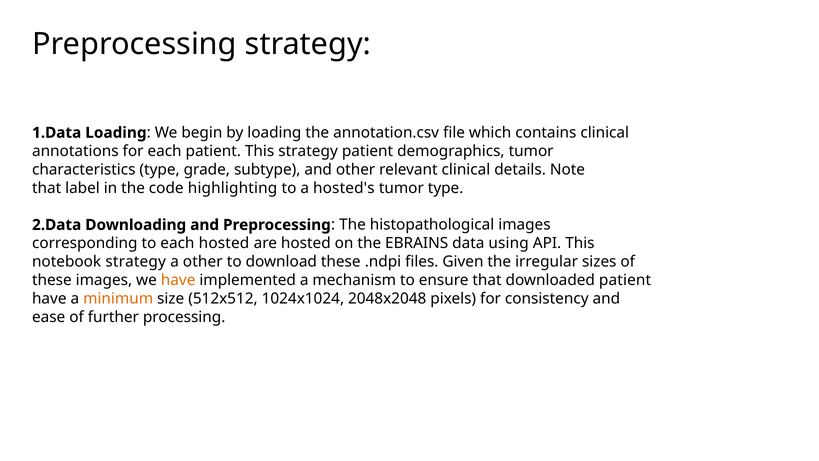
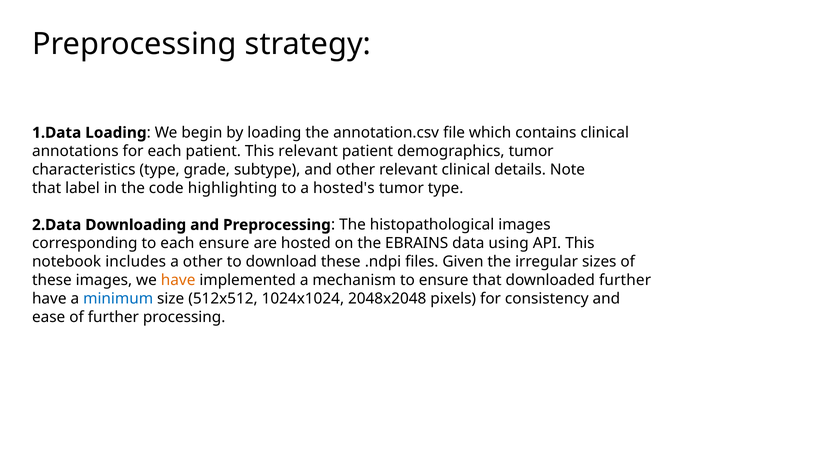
This strategy: strategy -> relevant
each hosted: hosted -> ensure
notebook strategy: strategy -> includes
downloaded patient: patient -> further
minimum colour: orange -> blue
